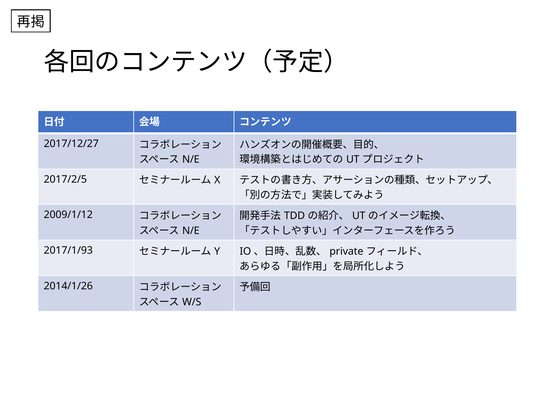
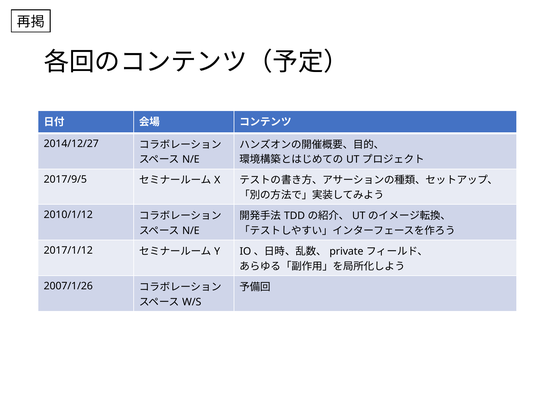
2017/12/27: 2017/12/27 -> 2014/12/27
2017/2/5: 2017/2/5 -> 2017/9/5
2009/1/12: 2009/1/12 -> 2010/1/12
2017/1/93: 2017/1/93 -> 2017/1/12
2014/1/26: 2014/1/26 -> 2007/1/26
